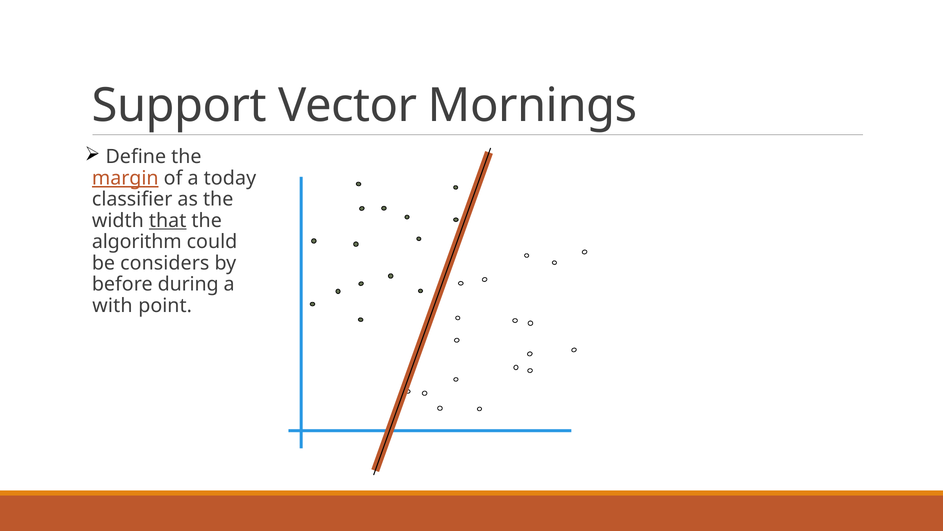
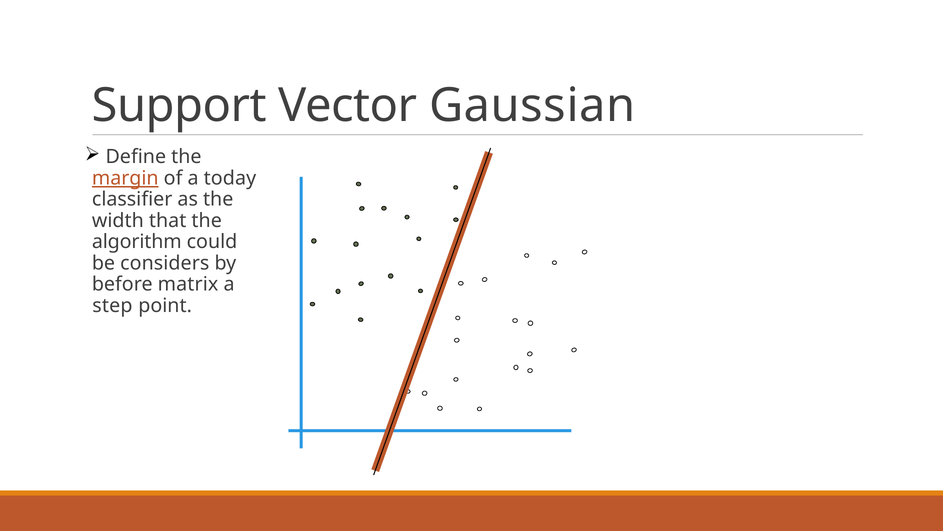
Mornings: Mornings -> Gaussian
that underline: present -> none
during: during -> matrix
with: with -> step
